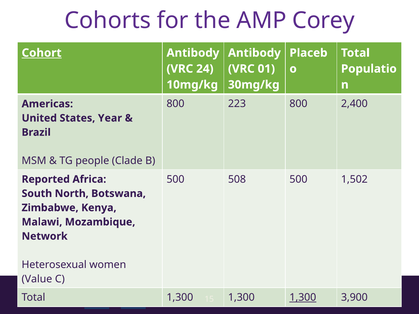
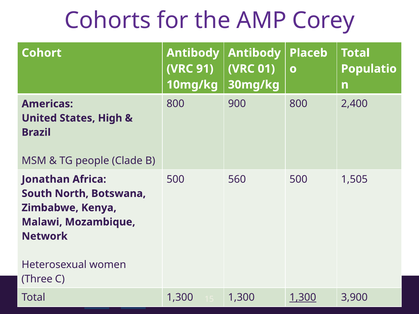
Cohort underline: present -> none
24: 24 -> 91
223: 223 -> 900
Year: Year -> High
508: 508 -> 560
1,502: 1,502 -> 1,505
Reported: Reported -> Jonathan
Value: Value -> Three
